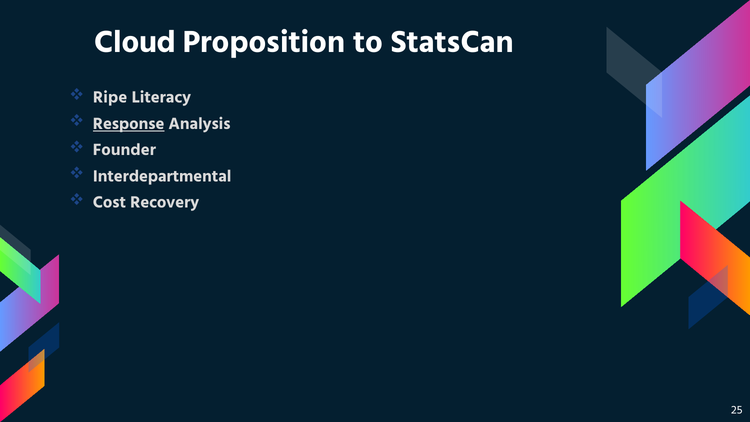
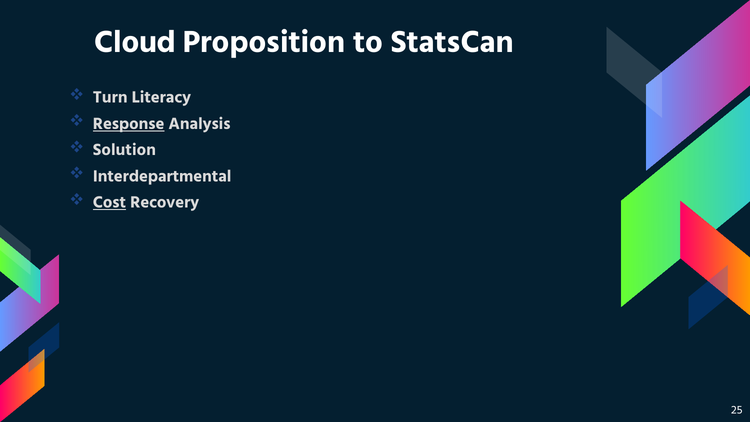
Ripe: Ripe -> Turn
Founder: Founder -> Solution
Cost underline: none -> present
